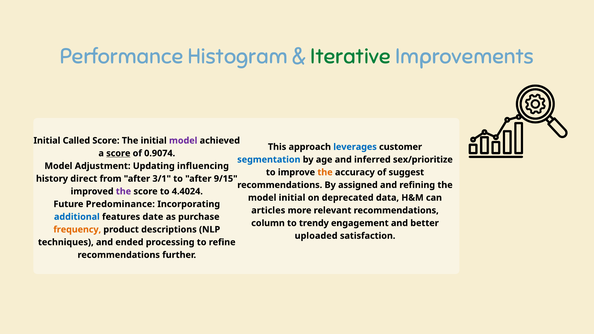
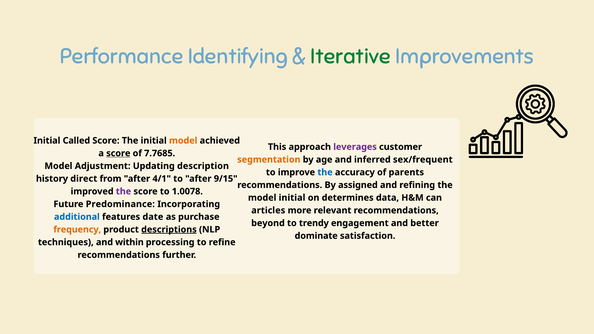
Histogram: Histogram -> Identifying
model at (183, 141) colour: purple -> orange
leverages colour: blue -> purple
0.9074: 0.9074 -> 7.7685
segmentation colour: blue -> orange
sex/prioritize: sex/prioritize -> sex/frequent
influencing: influencing -> description
the at (325, 172) colour: orange -> blue
suggest: suggest -> parents
3/1: 3/1 -> 4/1
4.4024: 4.4024 -> 1.0078
deprecated: deprecated -> determines
column: column -> beyond
descriptions underline: none -> present
uploaded: uploaded -> dominate
ended: ended -> within
